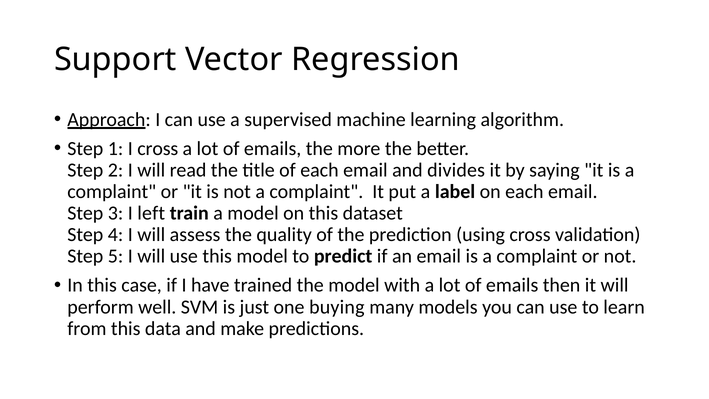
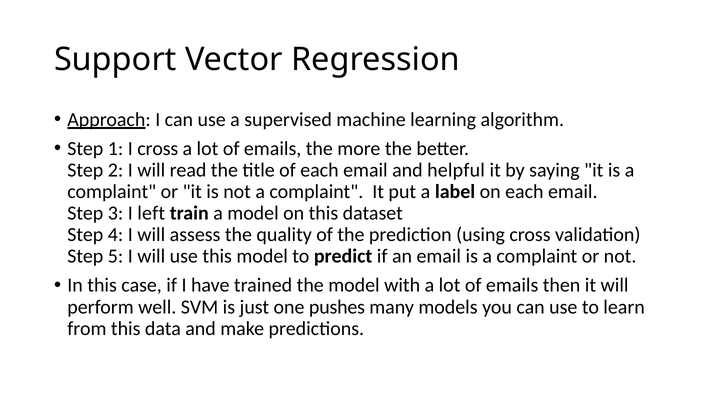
divides: divides -> helpful
buying: buying -> pushes
